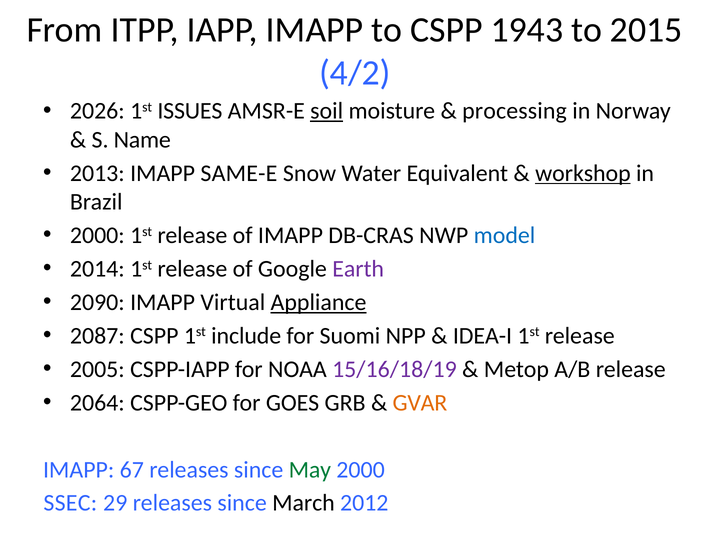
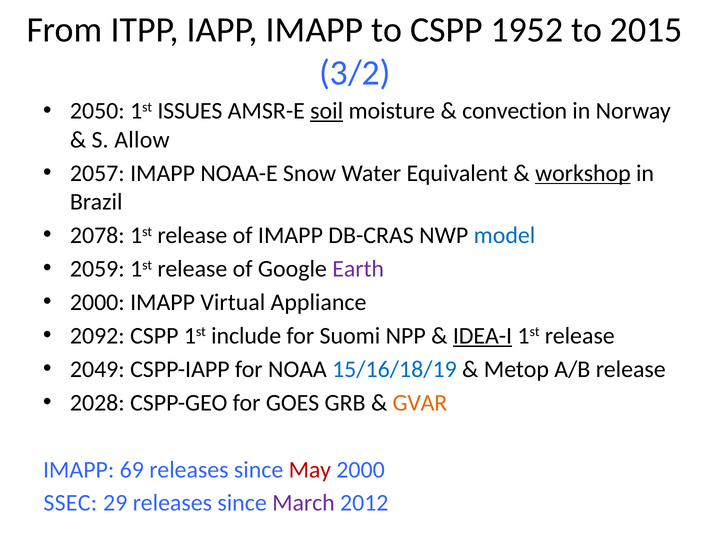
1943: 1943 -> 1952
4/2: 4/2 -> 3/2
2026: 2026 -> 2050
processing: processing -> convection
Name: Name -> Allow
2013: 2013 -> 2057
SAME-E: SAME-E -> NOAA-E
2000 at (97, 235): 2000 -> 2078
2014: 2014 -> 2059
2090 at (97, 302): 2090 -> 2000
Appliance underline: present -> none
2087: 2087 -> 2092
IDEA-I underline: none -> present
2005: 2005 -> 2049
15/16/18/19 colour: purple -> blue
2064: 2064 -> 2028
67: 67 -> 69
May colour: green -> red
March colour: black -> purple
